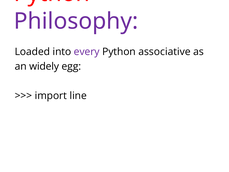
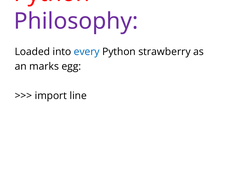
every colour: purple -> blue
associative: associative -> strawberry
widely: widely -> marks
